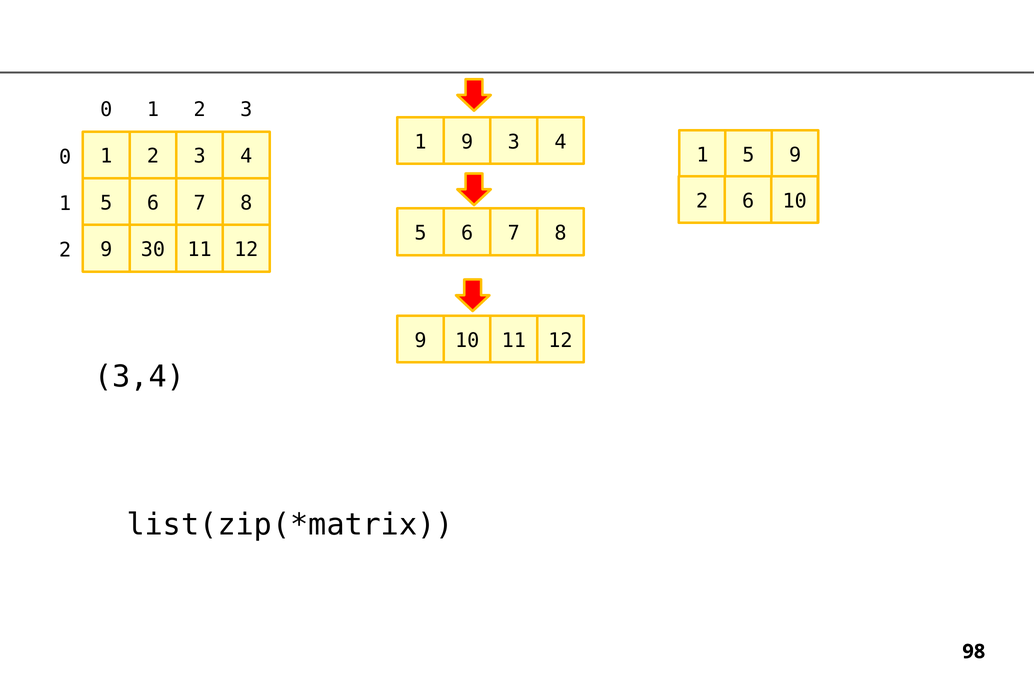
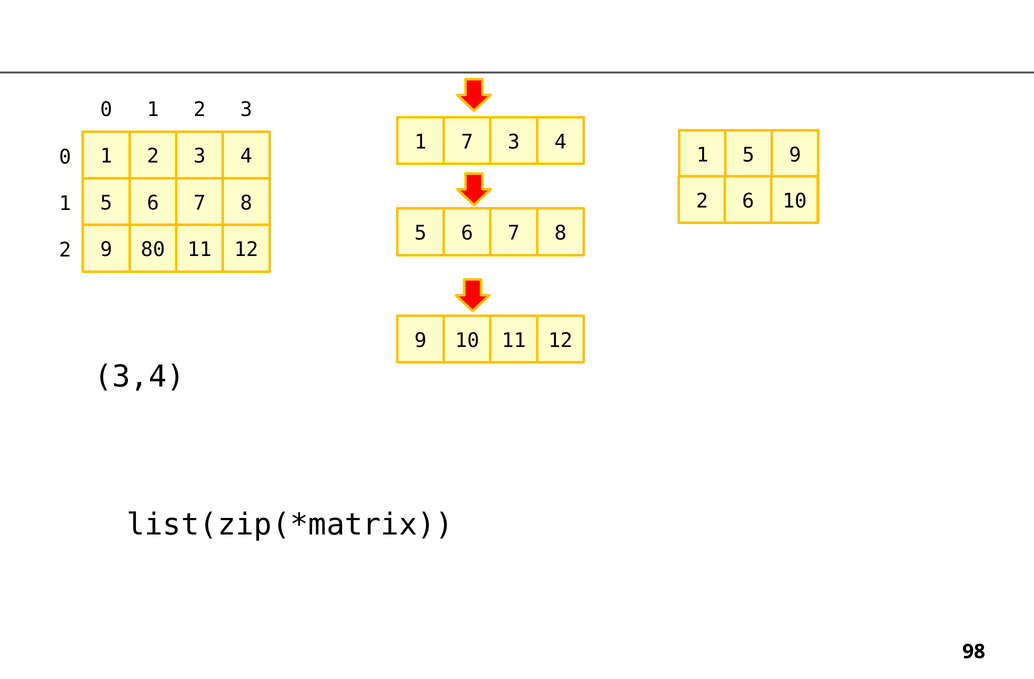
1 9: 9 -> 7
30: 30 -> 80
